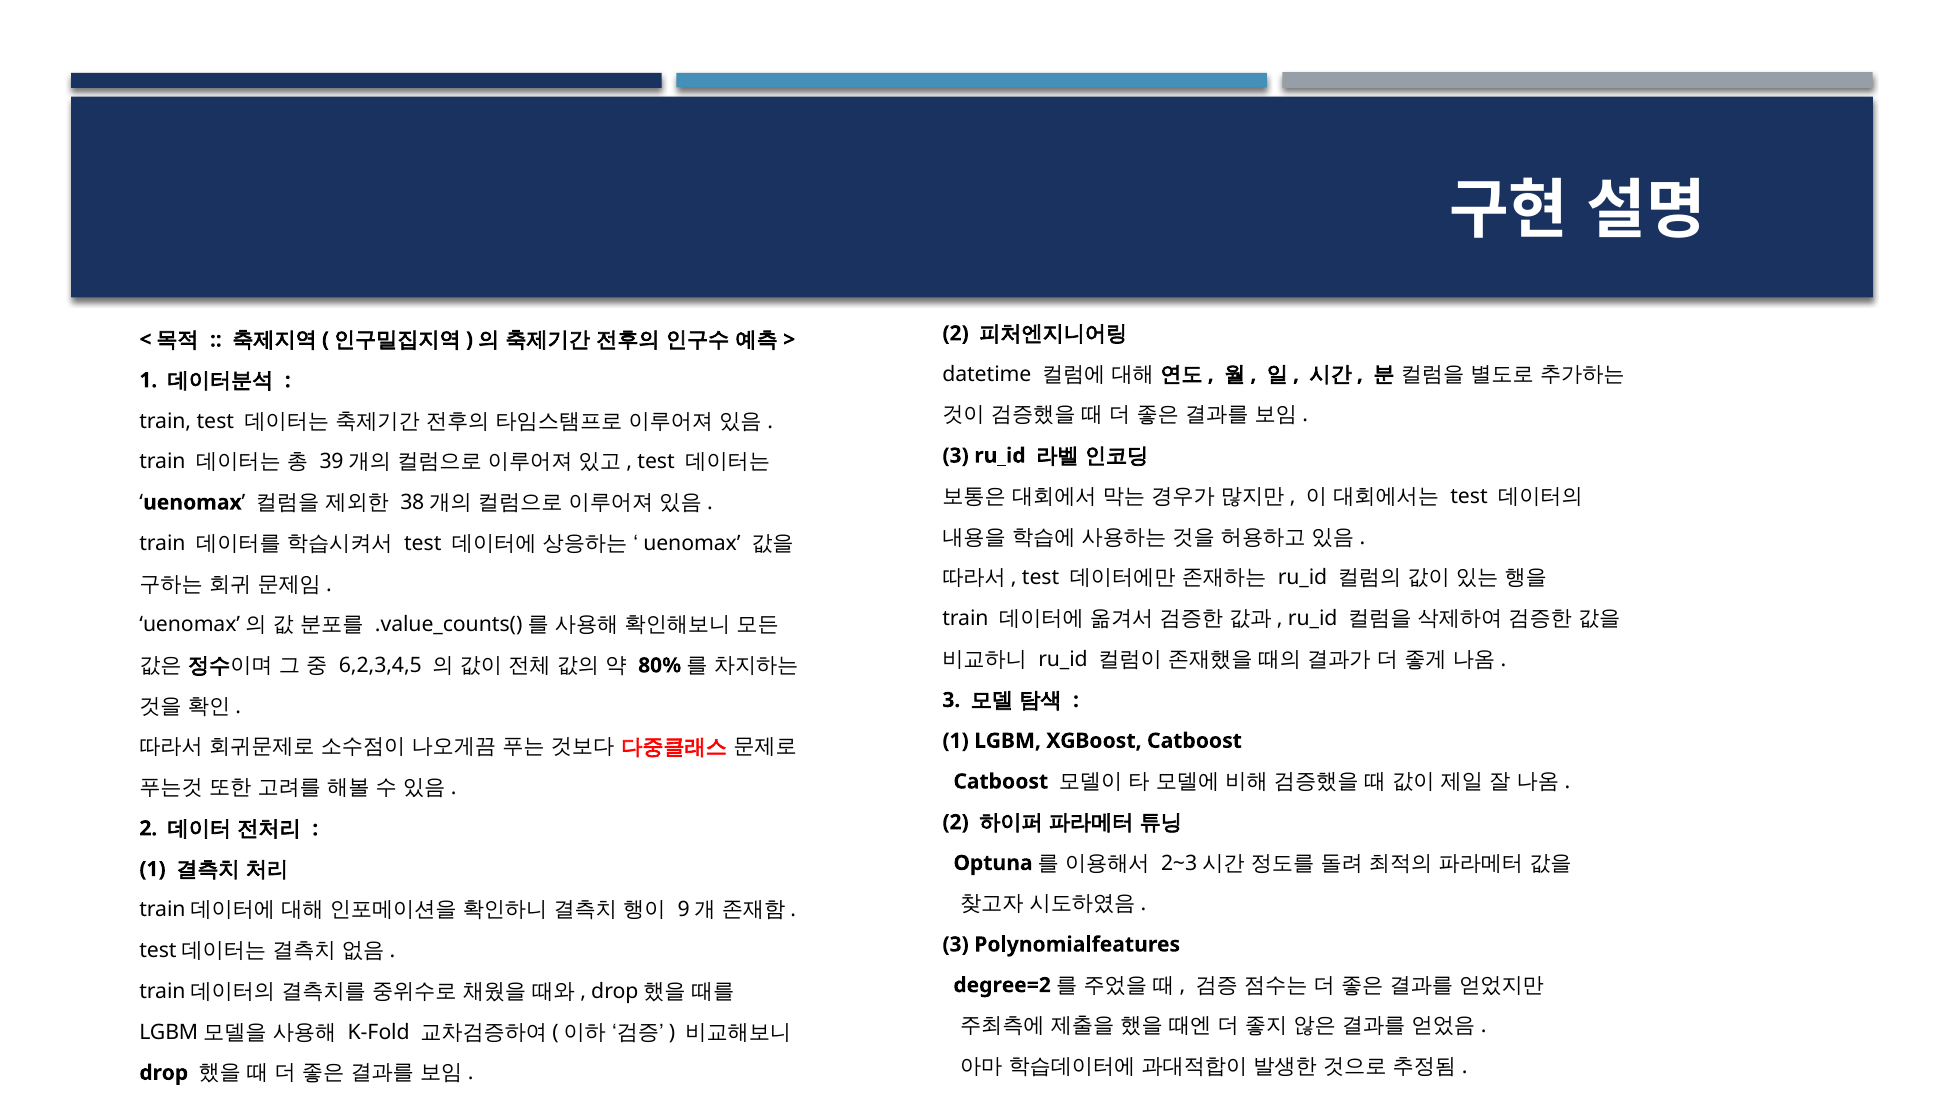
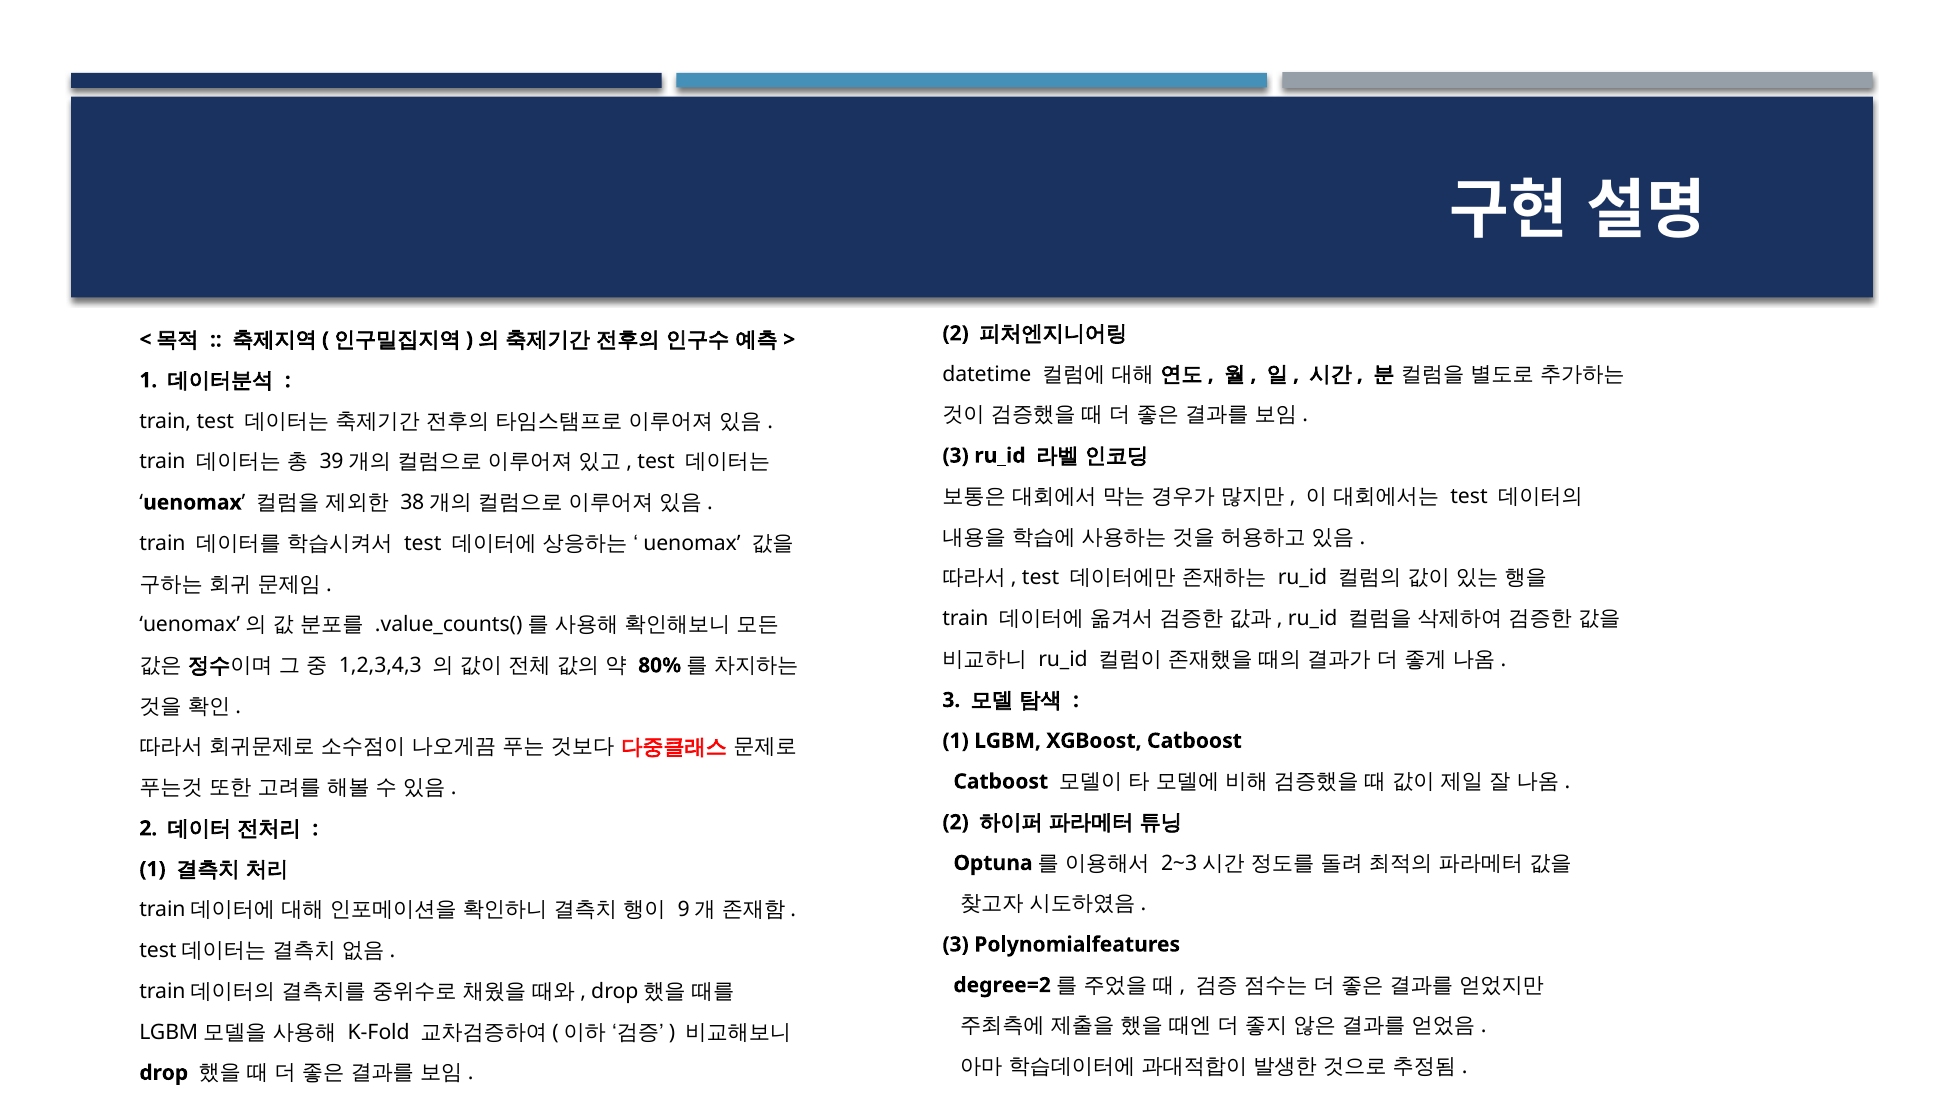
6,2,3,4,5: 6,2,3,4,5 -> 1,2,3,4,3
